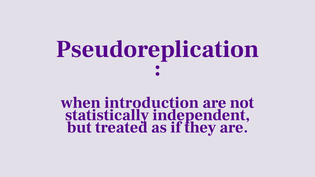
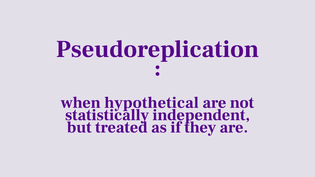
introduction: introduction -> hypothetical
